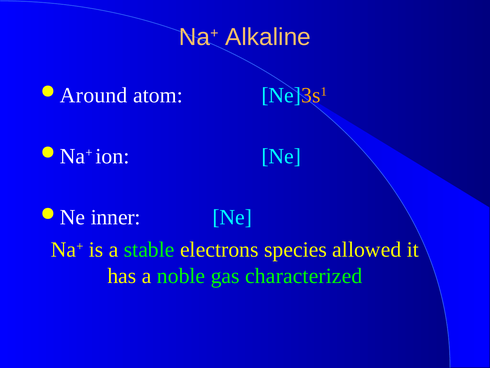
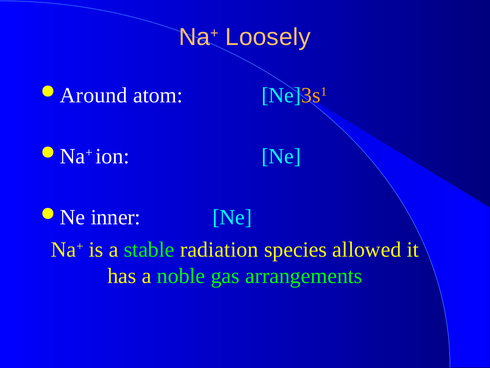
Alkaline: Alkaline -> Loosely
electrons: electrons -> radiation
characterized: characterized -> arrangements
